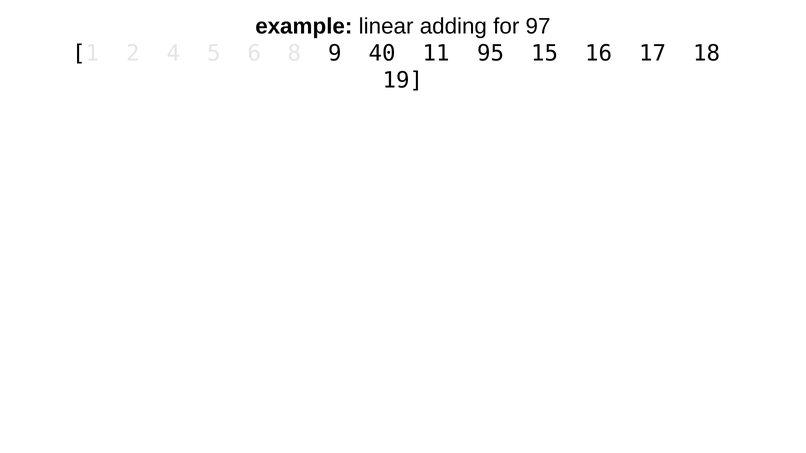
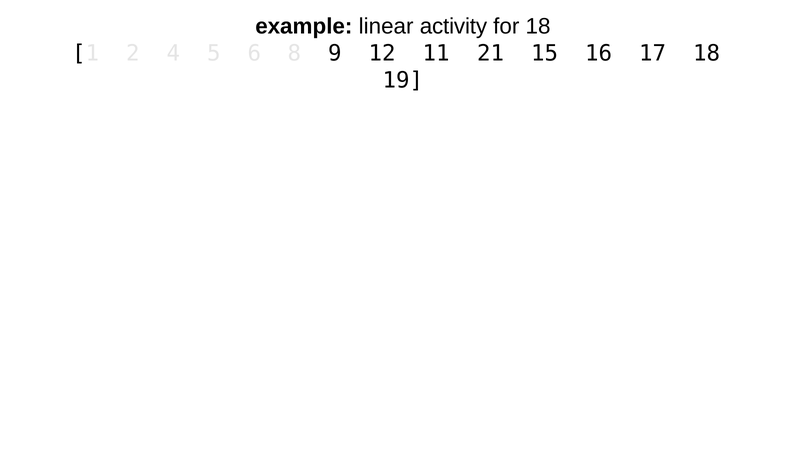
adding: adding -> activity
for 97: 97 -> 18
40: 40 -> 12
95: 95 -> 21
